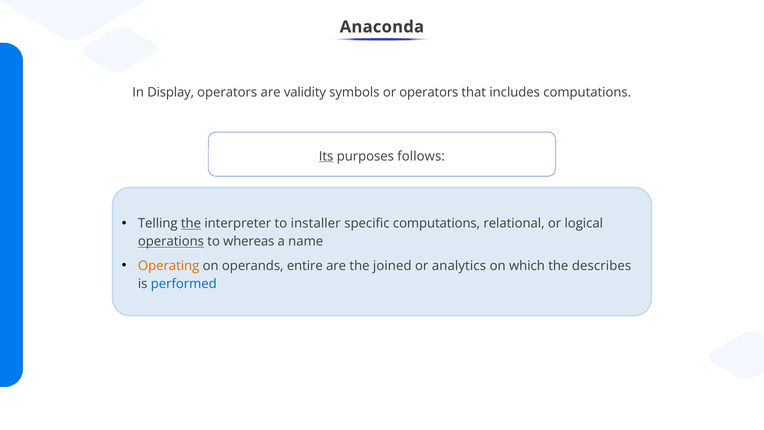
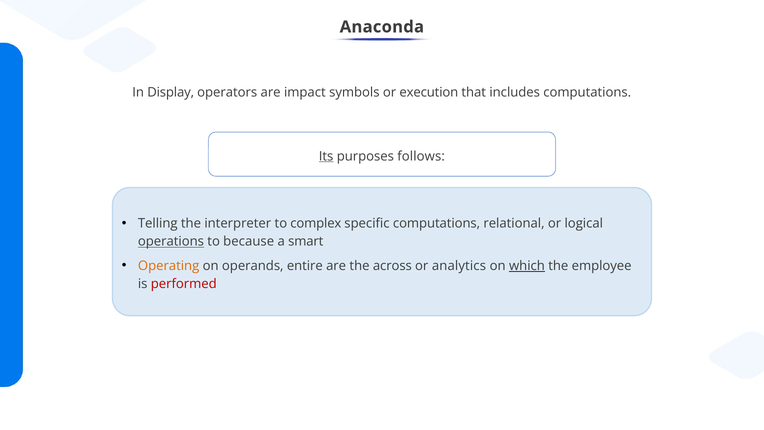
validity: validity -> impact
or operators: operators -> execution
the at (191, 223) underline: present -> none
installer: installer -> complex
whereas: whereas -> because
name: name -> smart
joined: joined -> across
which underline: none -> present
describes: describes -> employee
performed colour: blue -> red
